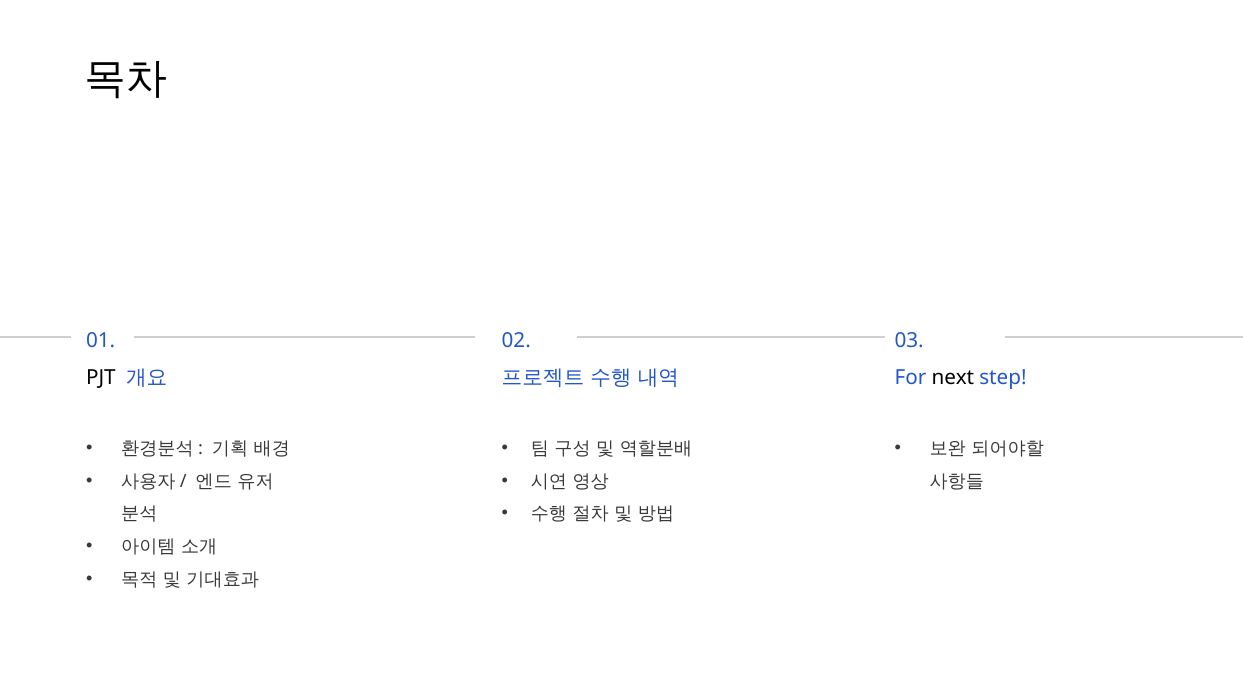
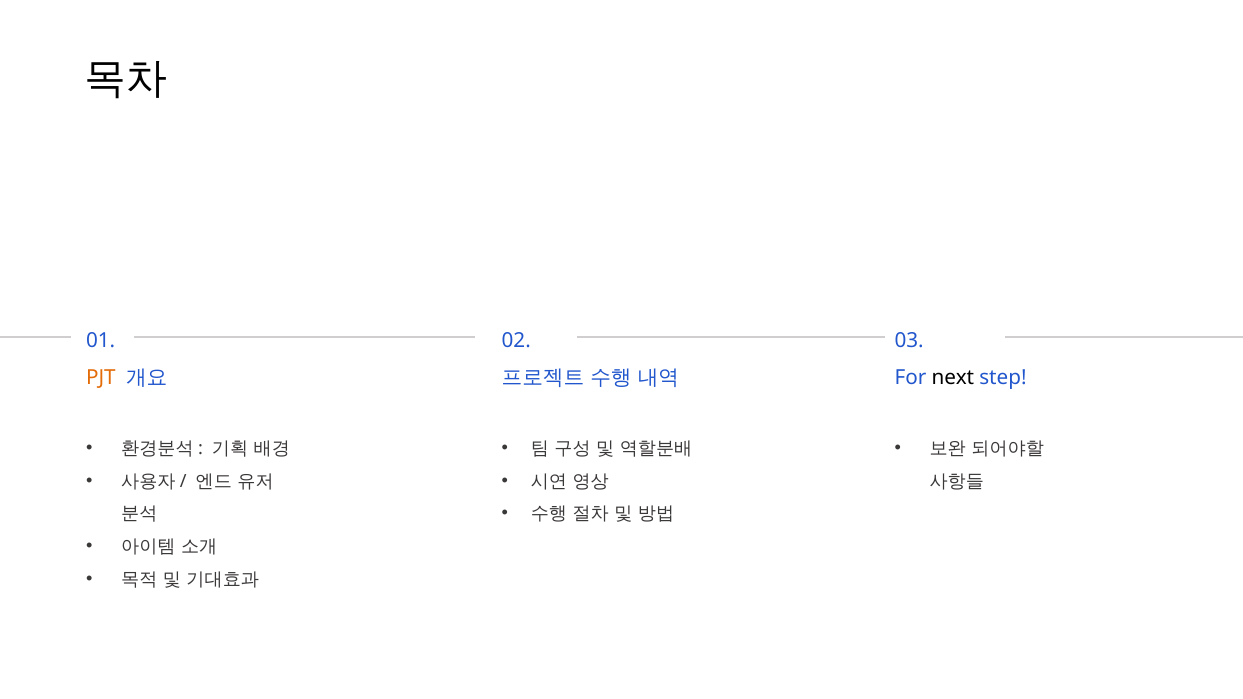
PJT colour: black -> orange
